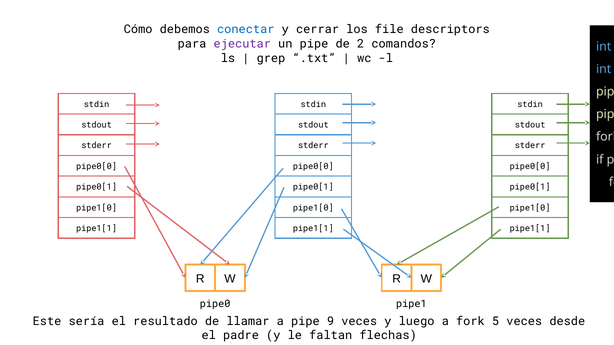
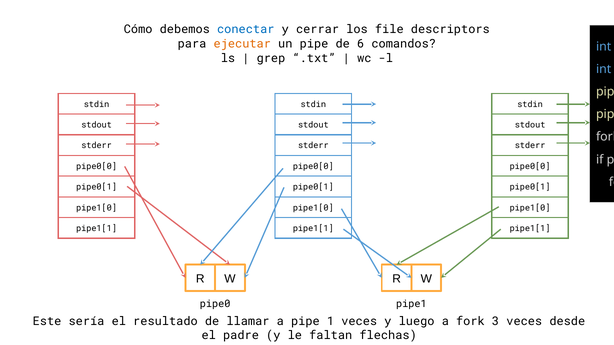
ejecutar colour: purple -> orange
2: 2 -> 6
9: 9 -> 1
5: 5 -> 3
